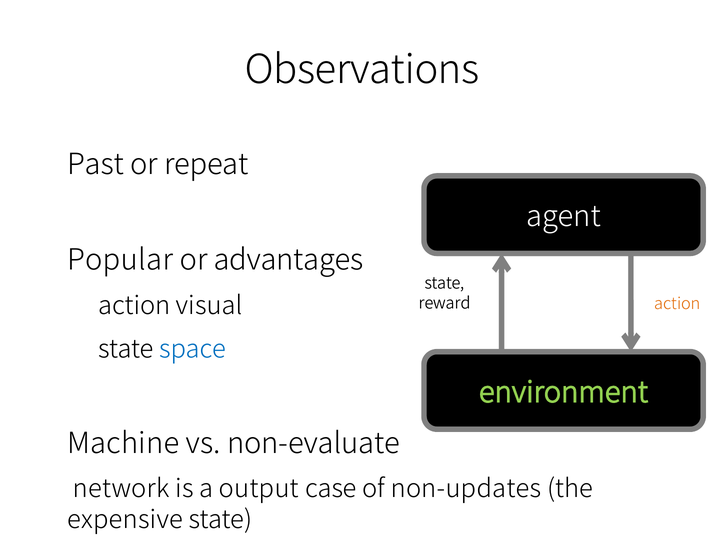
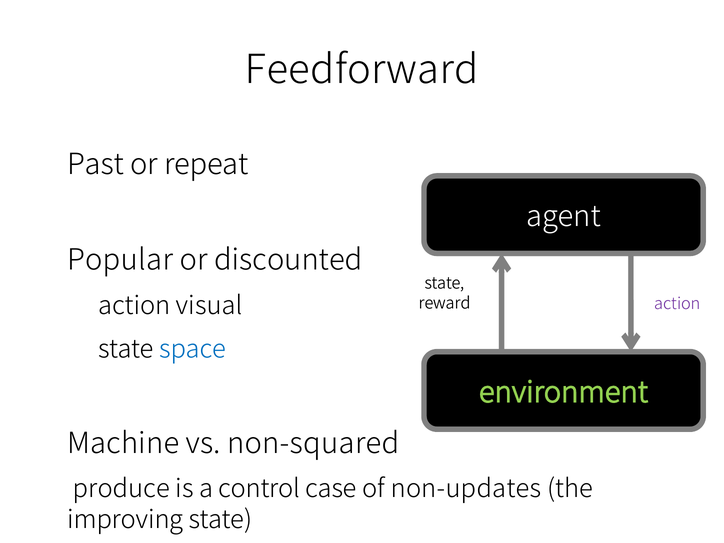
Observations: Observations -> Feedforward
advantages: advantages -> discounted
action at (677, 304) colour: orange -> purple
non-evaluate: non-evaluate -> non-squared
network: network -> produce
output: output -> control
expensive: expensive -> improving
